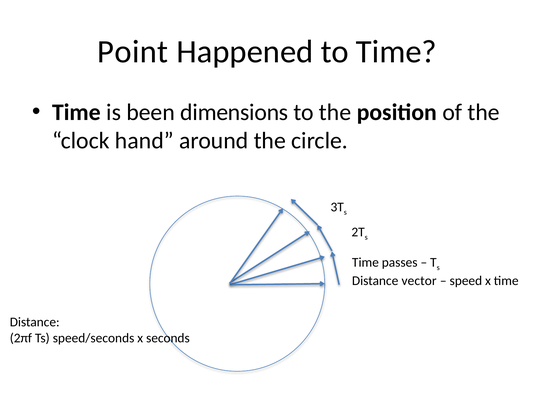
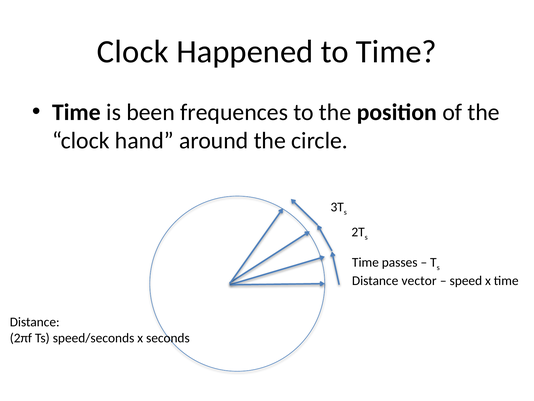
Point at (133, 52): Point -> Clock
dimensions: dimensions -> frequences
